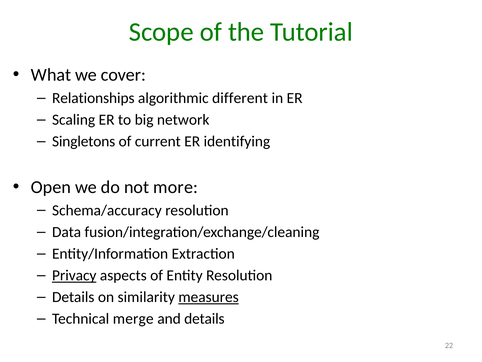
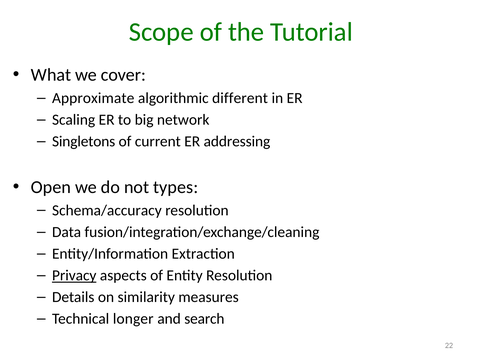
Relationships: Relationships -> Approximate
identifying: identifying -> addressing
more: more -> types
measures underline: present -> none
merge: merge -> longer
and details: details -> search
